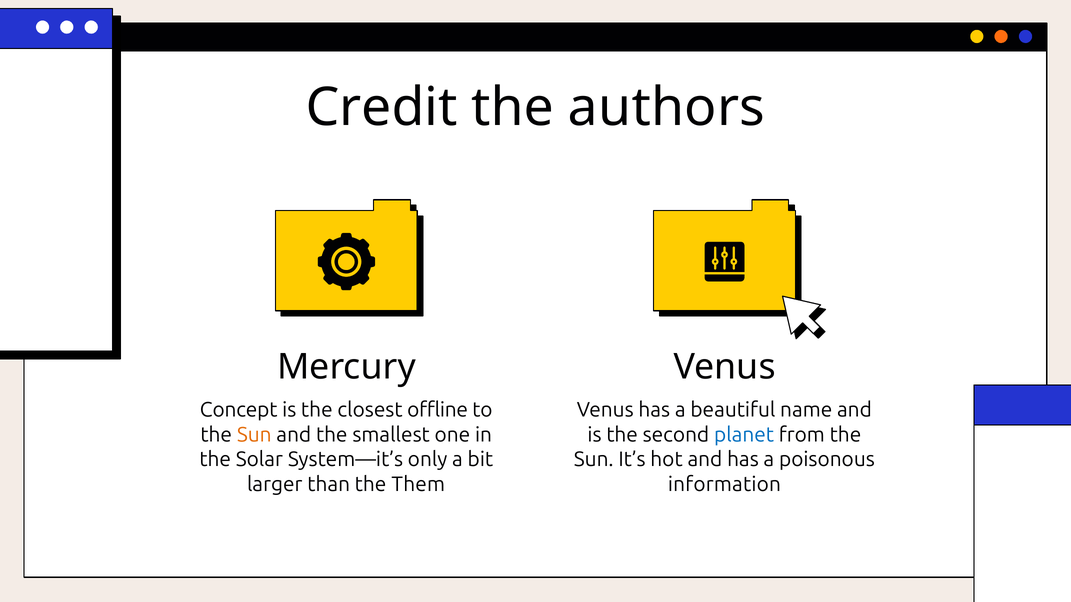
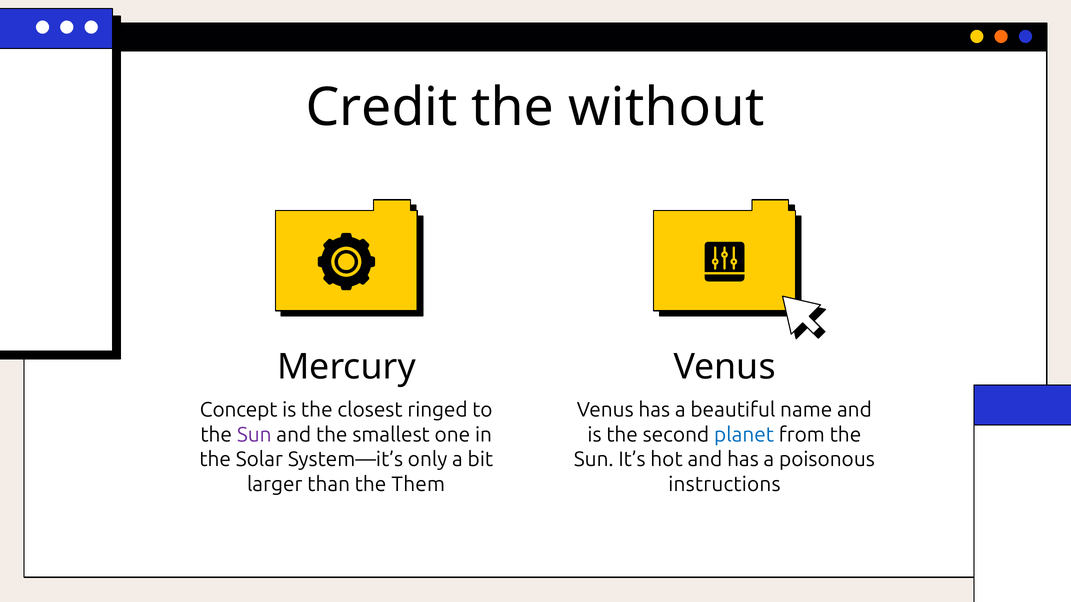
authors: authors -> without
offline: offline -> ringed
Sun at (254, 435) colour: orange -> purple
information: information -> instructions
